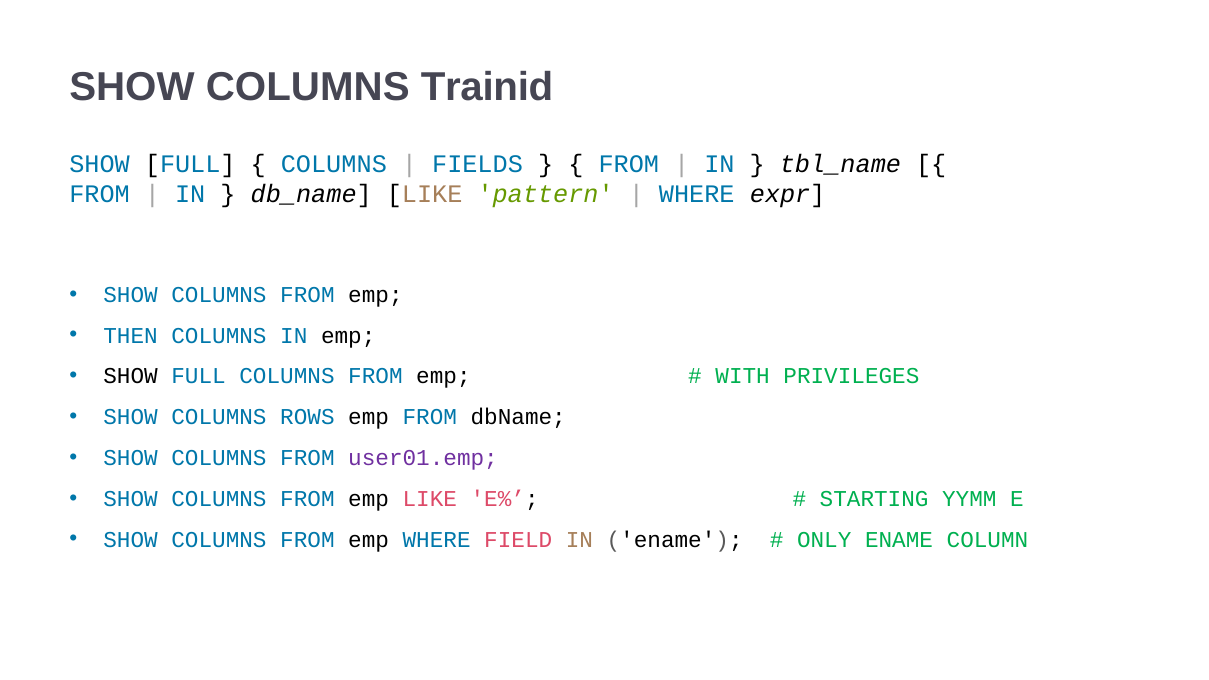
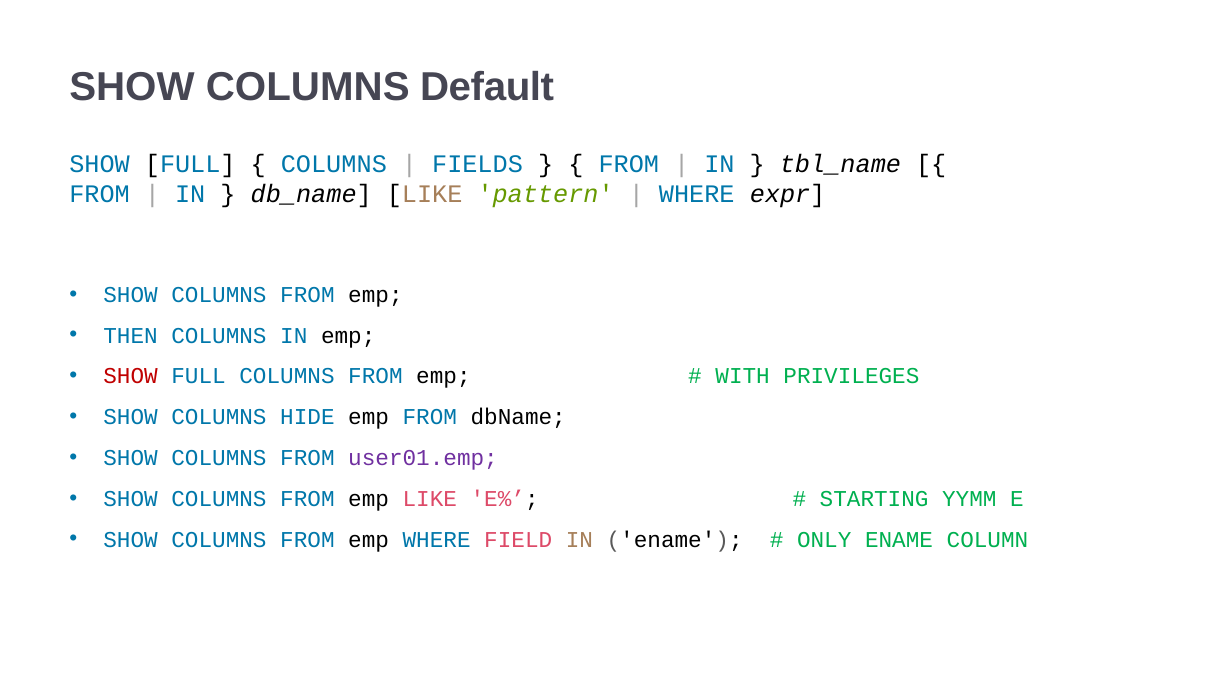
Trainid: Trainid -> Default
SHOW at (131, 376) colour: black -> red
ROWS: ROWS -> HIDE
